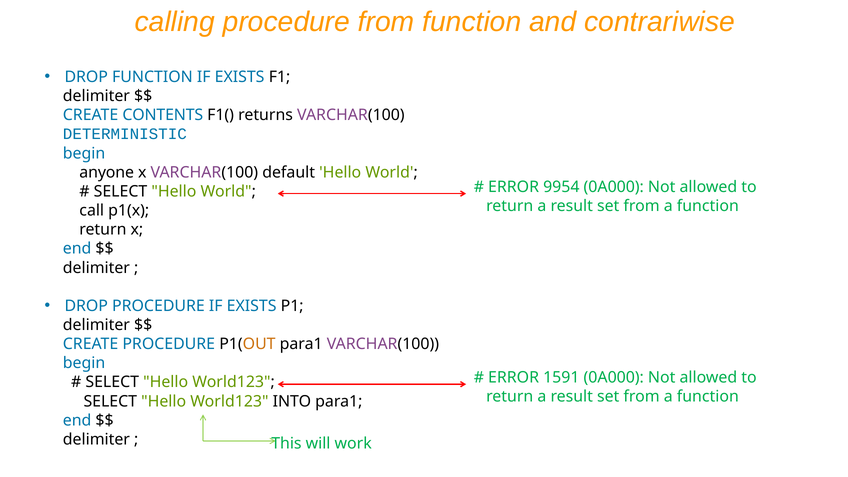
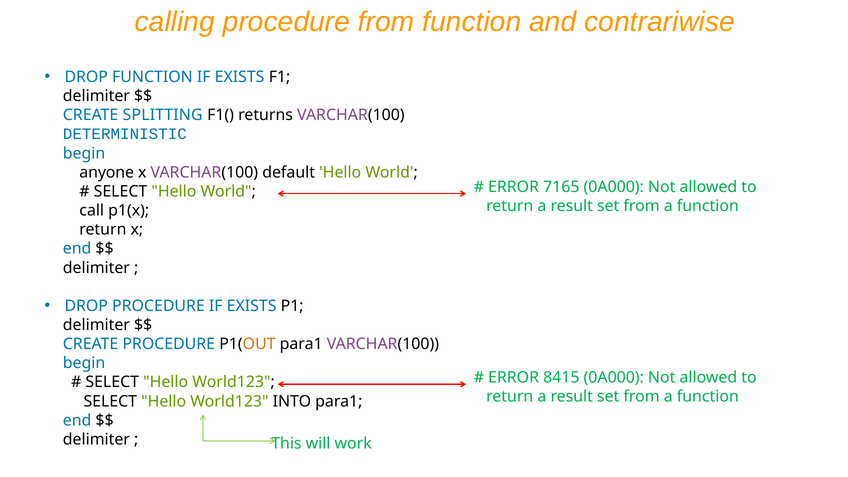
CONTENTS: CONTENTS -> SPLITTING
9954: 9954 -> 7165
1591: 1591 -> 8415
